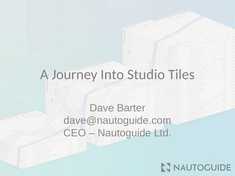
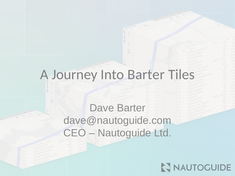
Into Studio: Studio -> Barter
